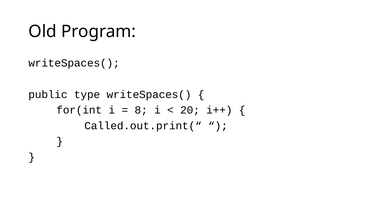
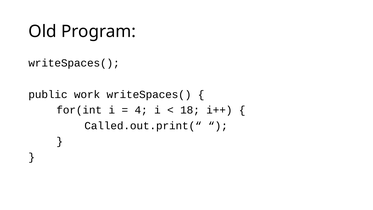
type: type -> work
8: 8 -> 4
20: 20 -> 18
